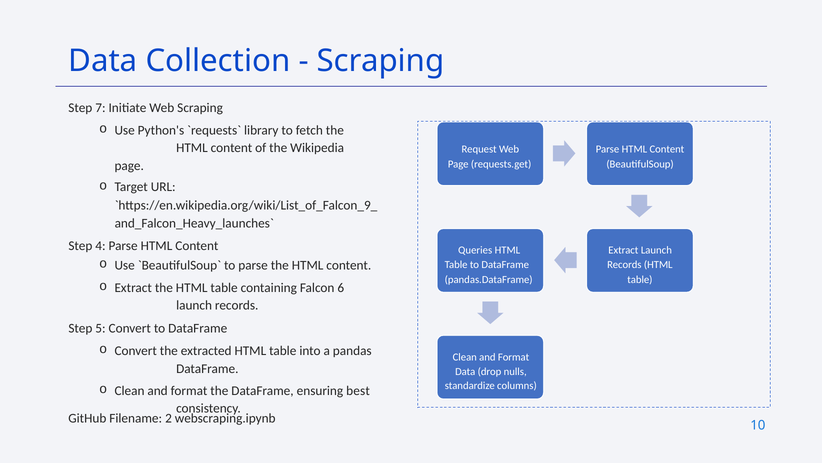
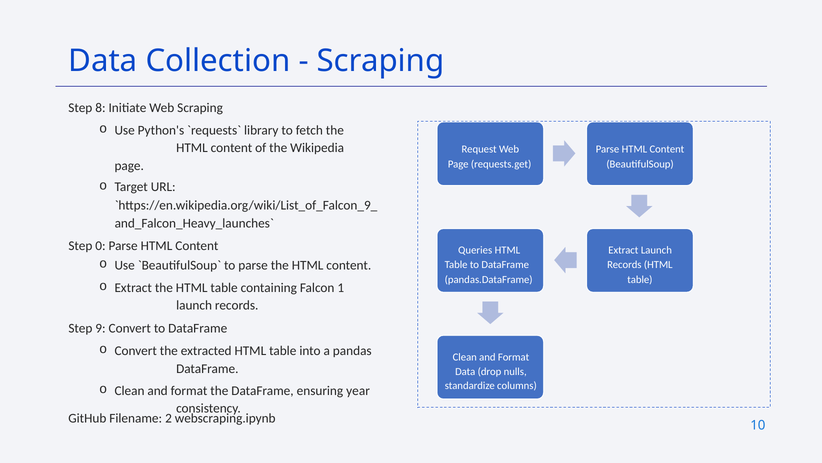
7: 7 -> 8
4: 4 -> 0
6: 6 -> 1
5: 5 -> 9
best: best -> year
